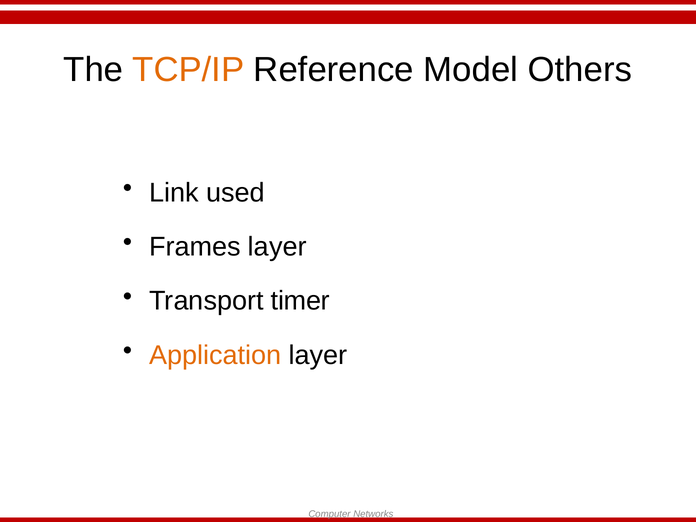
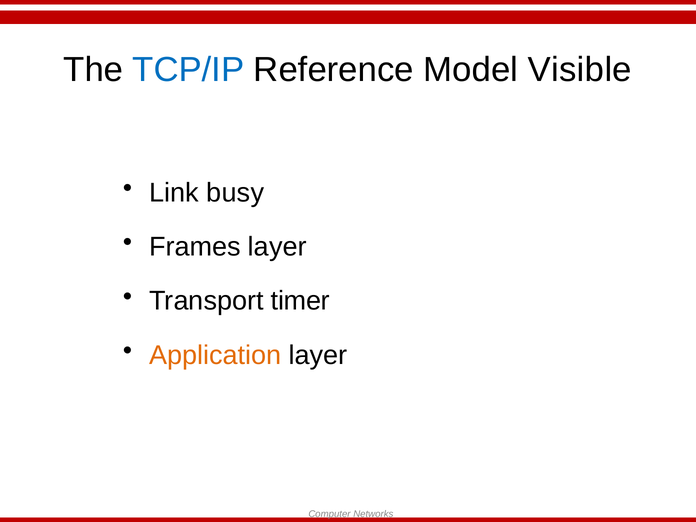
TCP/IP colour: orange -> blue
Others: Others -> Visible
used: used -> busy
